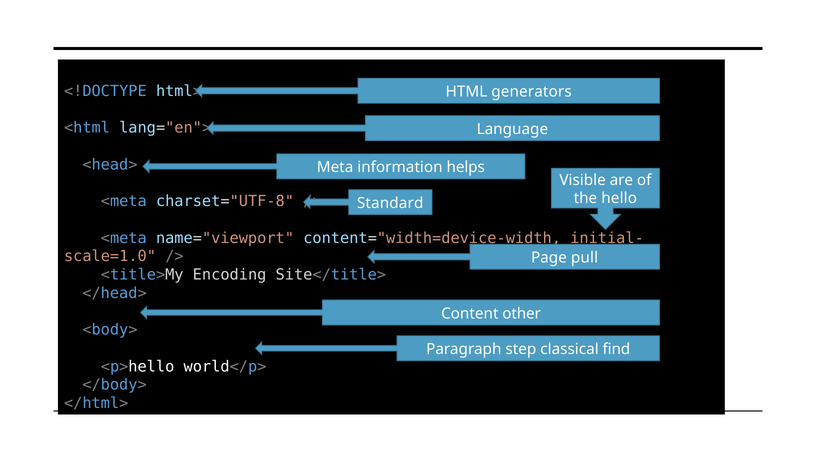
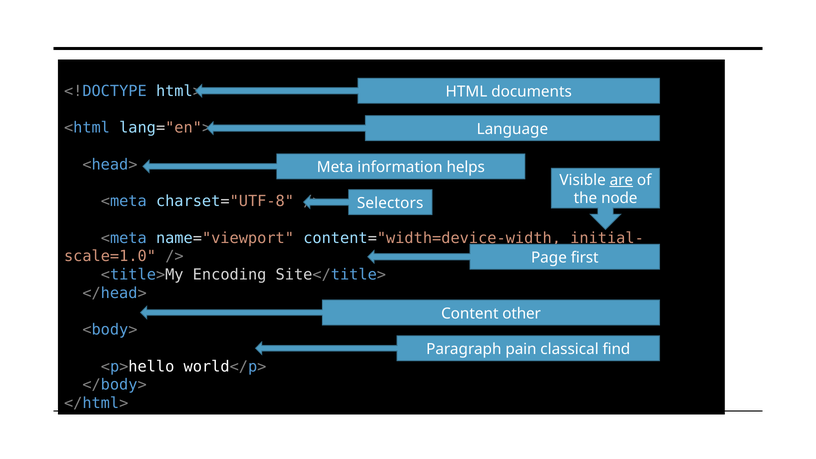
generators: generators -> documents
are underline: none -> present
hello: hello -> node
Standard: Standard -> Selectors
pull: pull -> first
step: step -> pain
